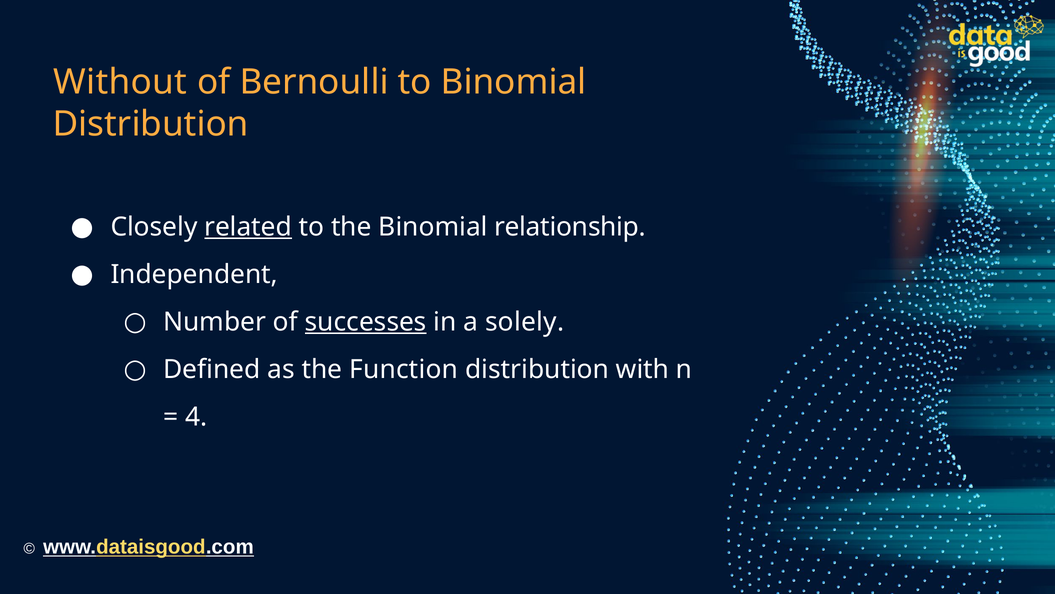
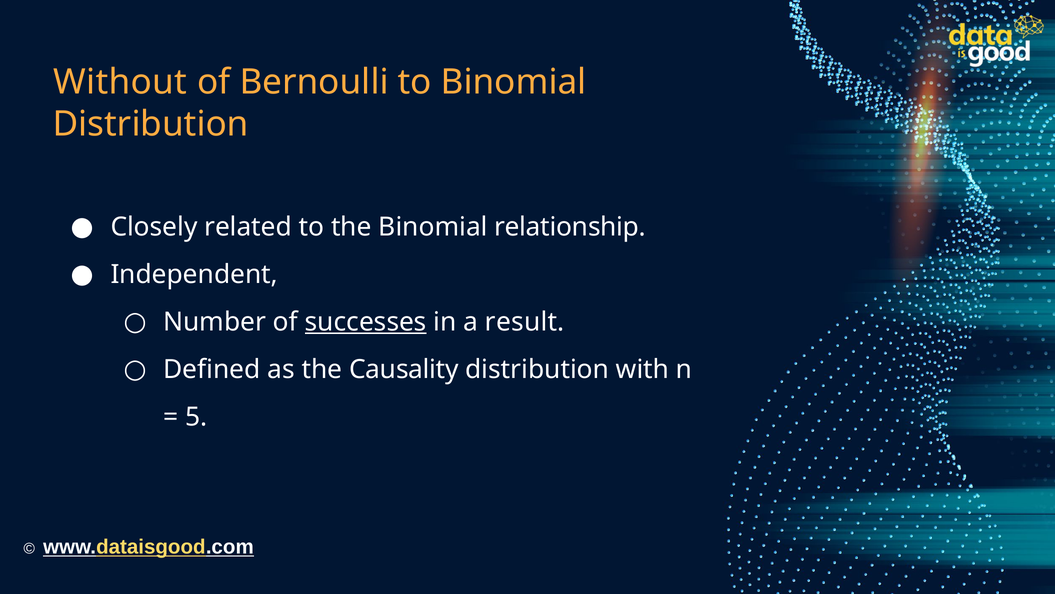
related underline: present -> none
solely: solely -> result
Function: Function -> Causality
4: 4 -> 5
